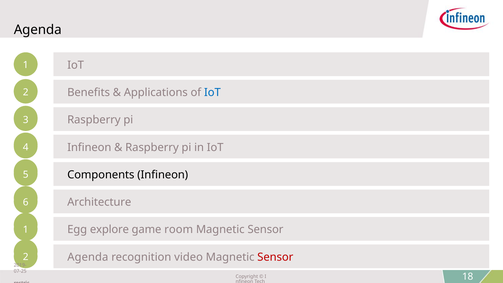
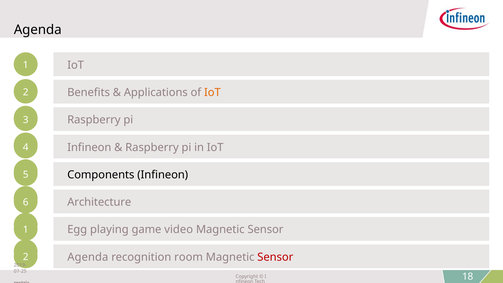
IoT at (212, 92) colour: blue -> orange
explore: explore -> playing
room: room -> video
video: video -> room
